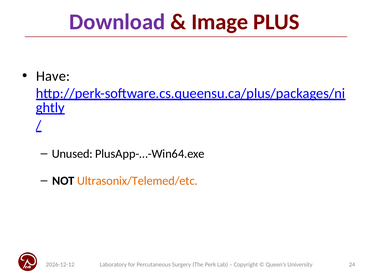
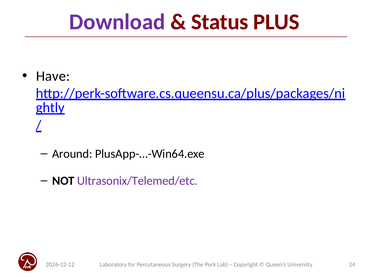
Image: Image -> Status
Unused: Unused -> Around
Ultrasonix/Telemed/etc colour: orange -> purple
